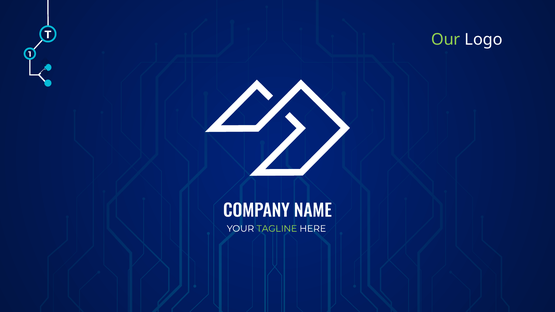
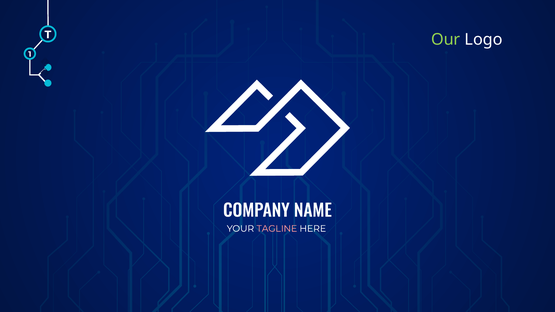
TAGLINE colour: light green -> pink
